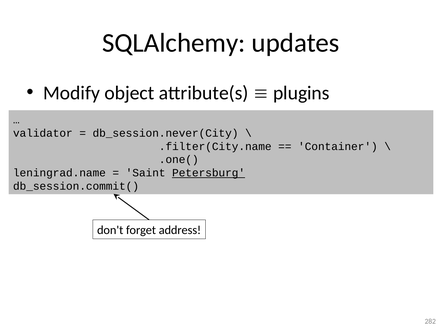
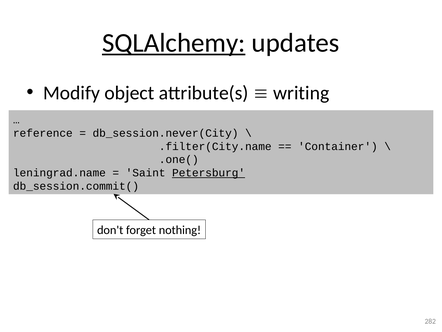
SQLAlchemy underline: none -> present
plugins: plugins -> writing
validator: validator -> reference
address: address -> nothing
